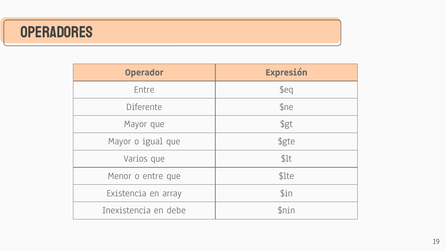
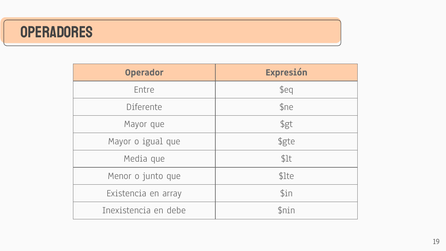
Varios: Varios -> Media
o entre: entre -> junto
